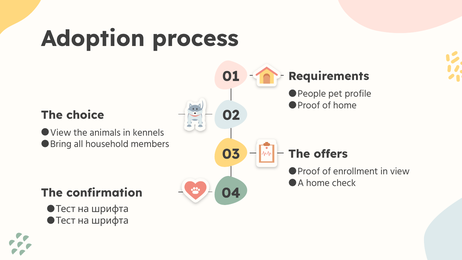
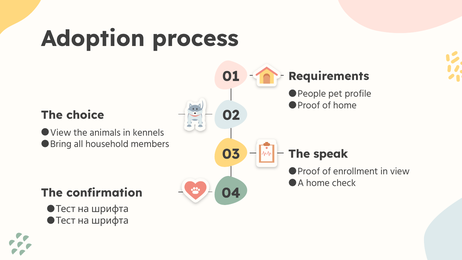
offers: offers -> speak
